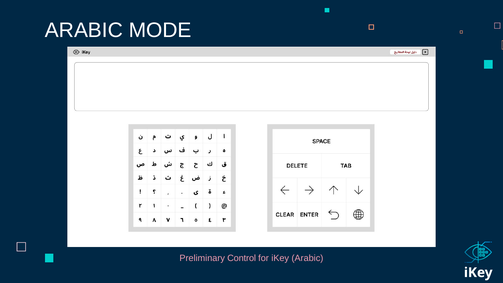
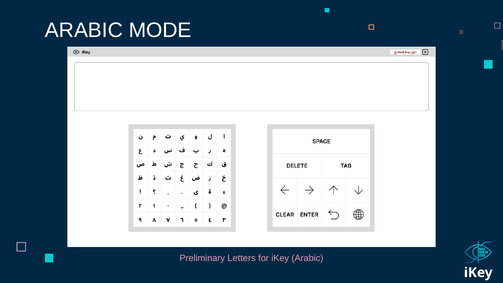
Control: Control -> Letters
